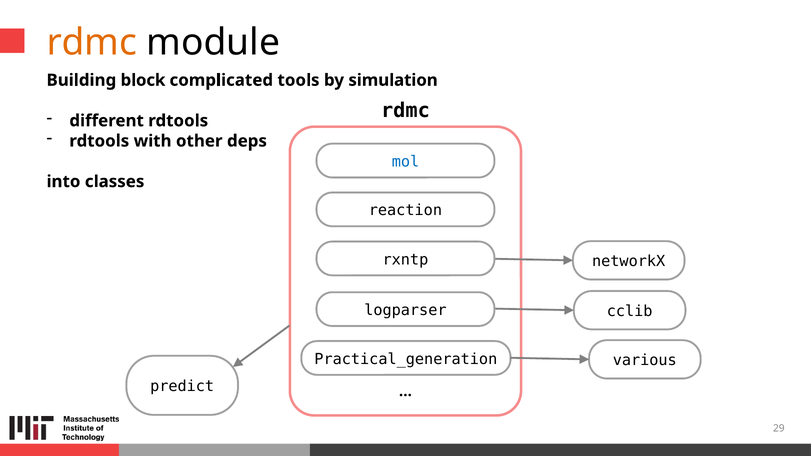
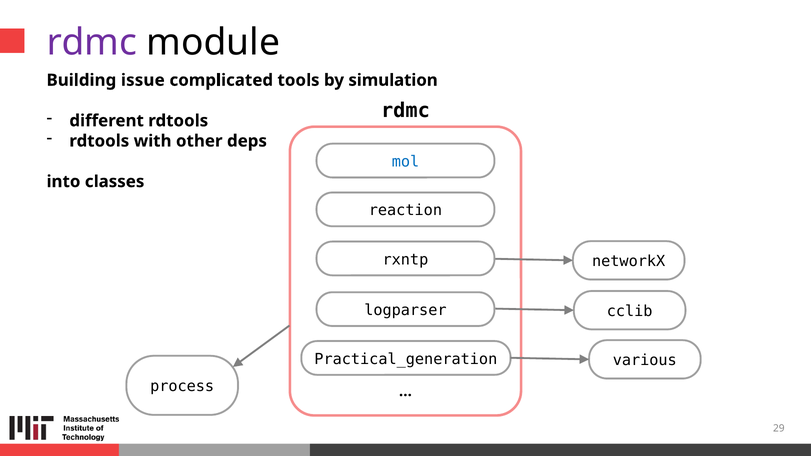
rdmc at (92, 42) colour: orange -> purple
block: block -> issue
predict: predict -> process
